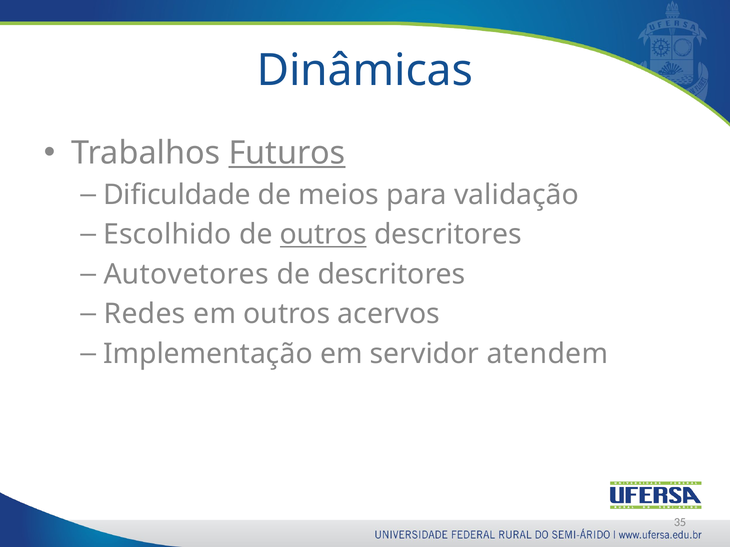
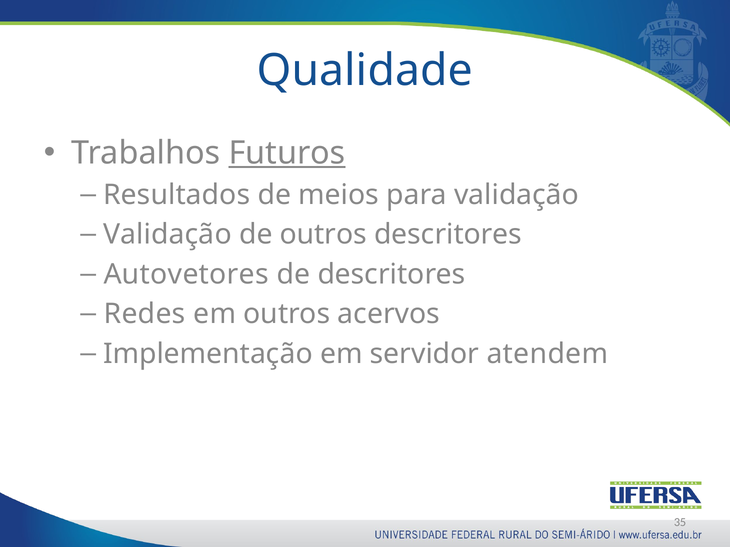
Dinâmicas: Dinâmicas -> Qualidade
Dificuldade: Dificuldade -> Resultados
Escolhido at (167, 235): Escolhido -> Validação
outros at (323, 235) underline: present -> none
